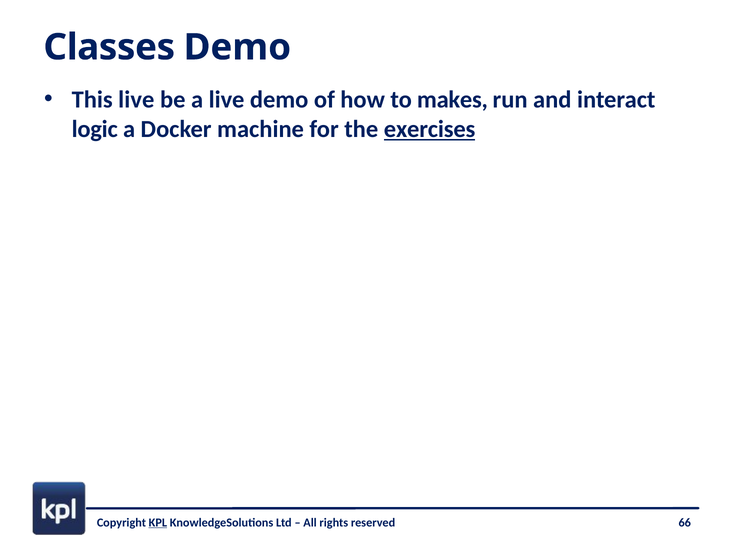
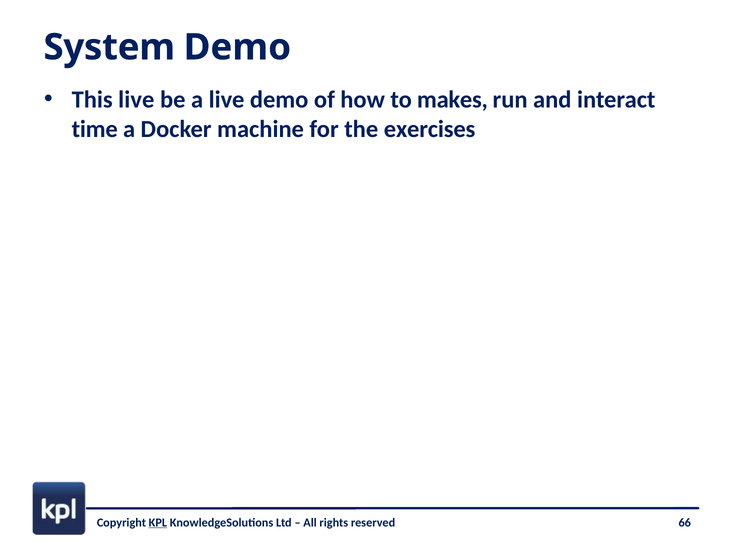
Classes: Classes -> System
logic: logic -> time
exercises underline: present -> none
